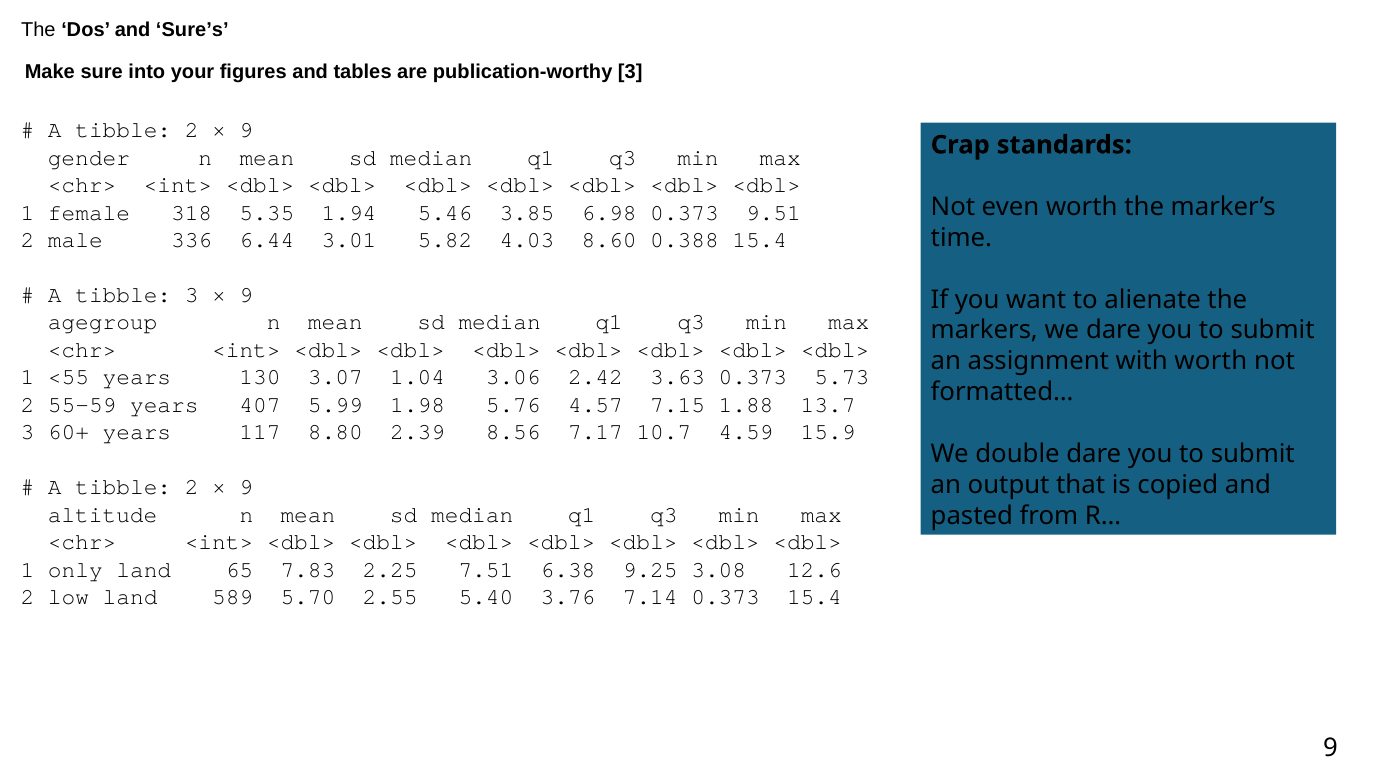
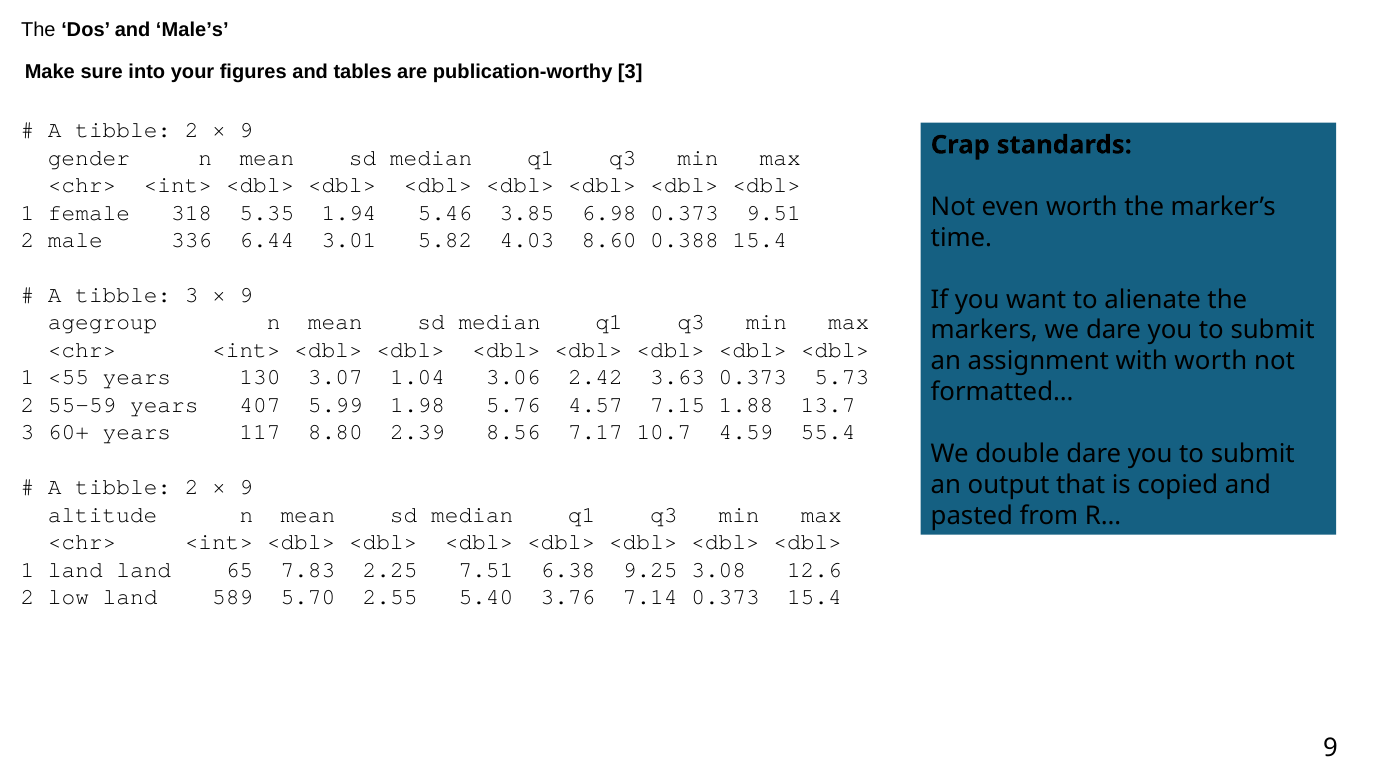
Sure’s: Sure’s -> Male’s
15.9: 15.9 -> 55.4
1 only: only -> land
